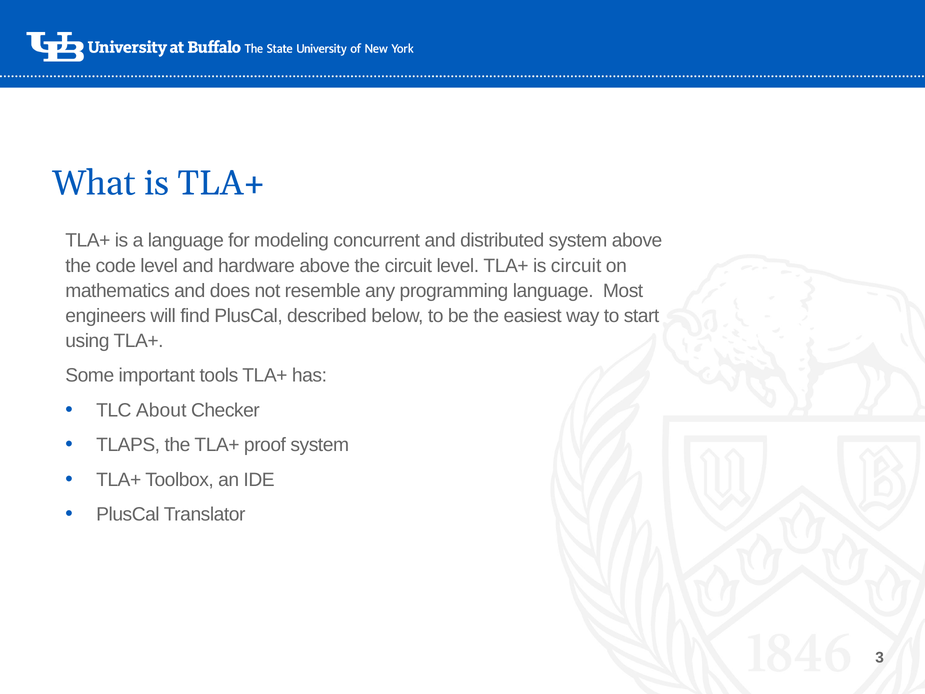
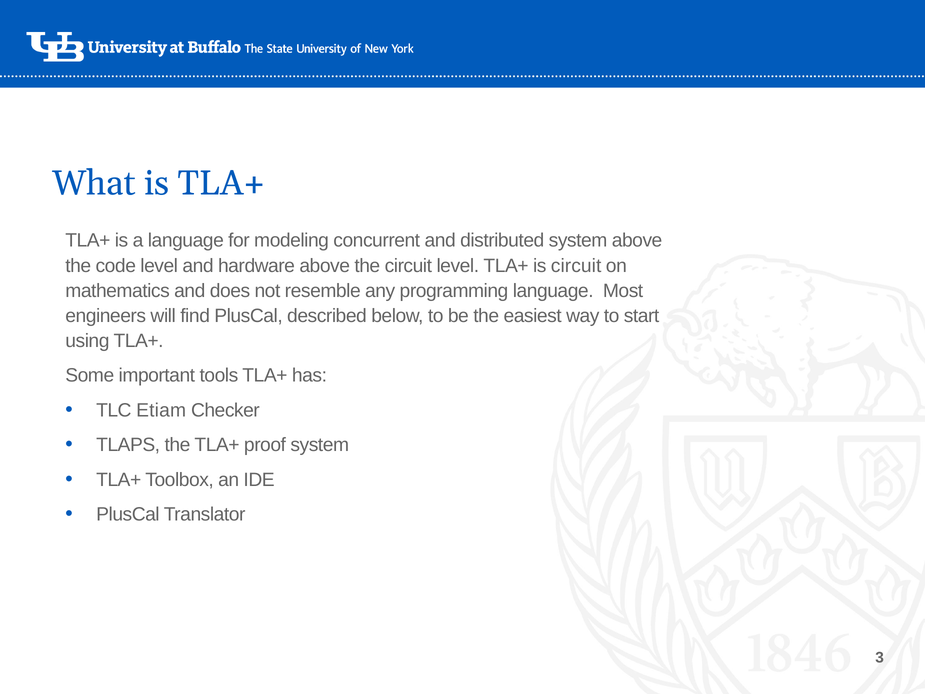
About: About -> Etiam
